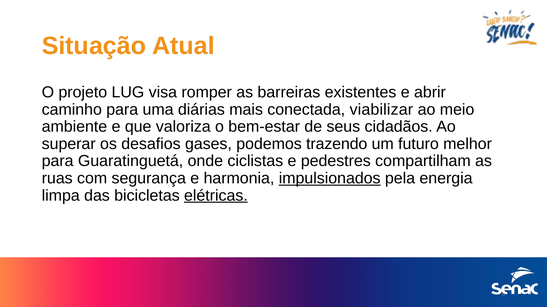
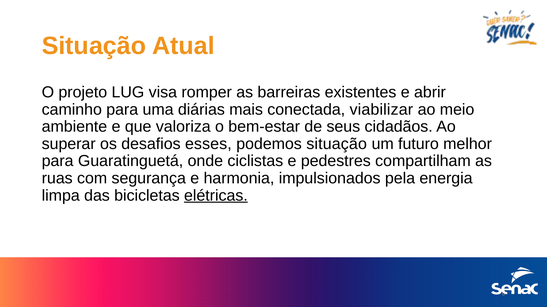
gases: gases -> esses
podemos trazendo: trazendo -> situação
impulsionados underline: present -> none
